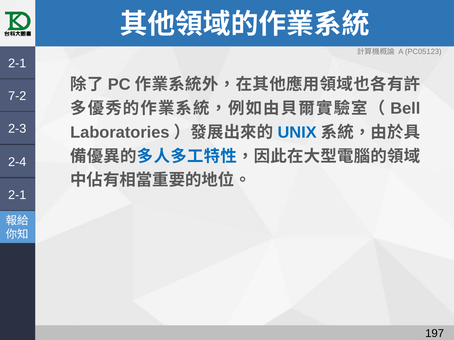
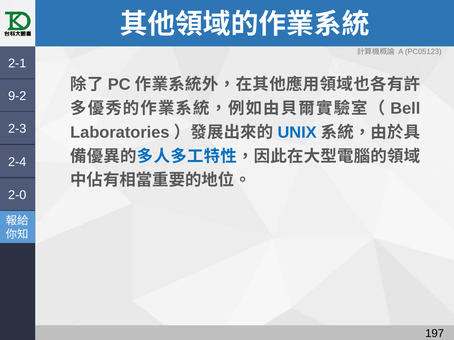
7-2: 7-2 -> 9-2
2-1 at (17, 195): 2-1 -> 2-0
